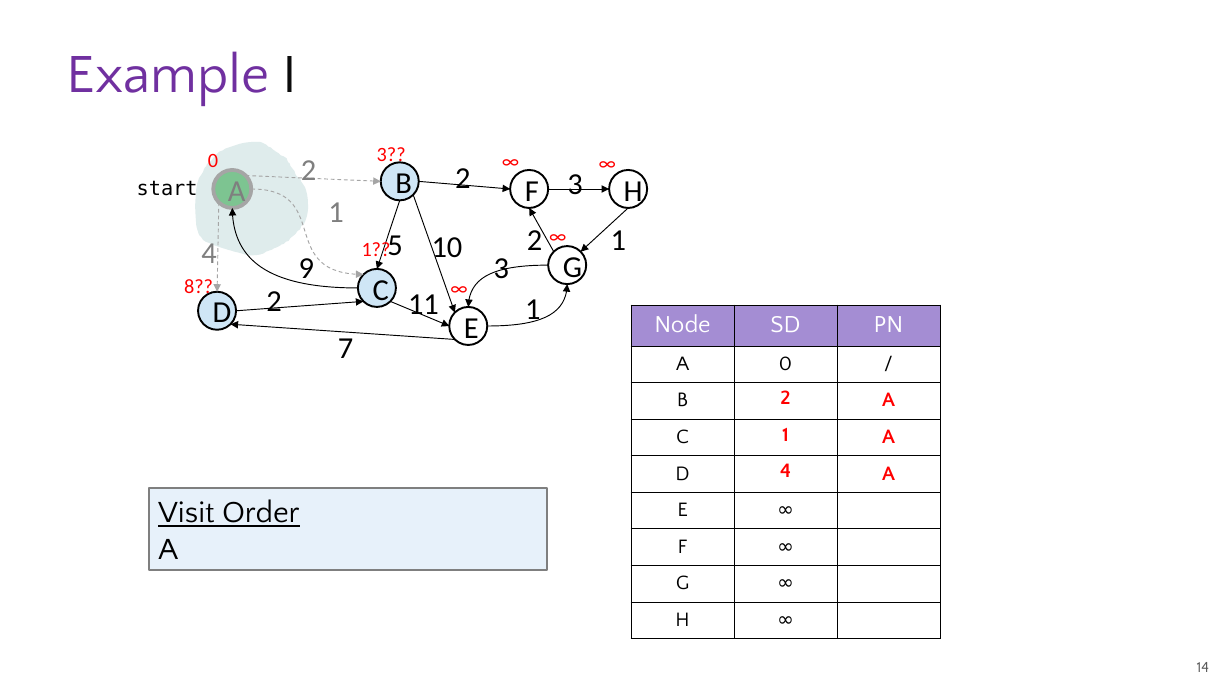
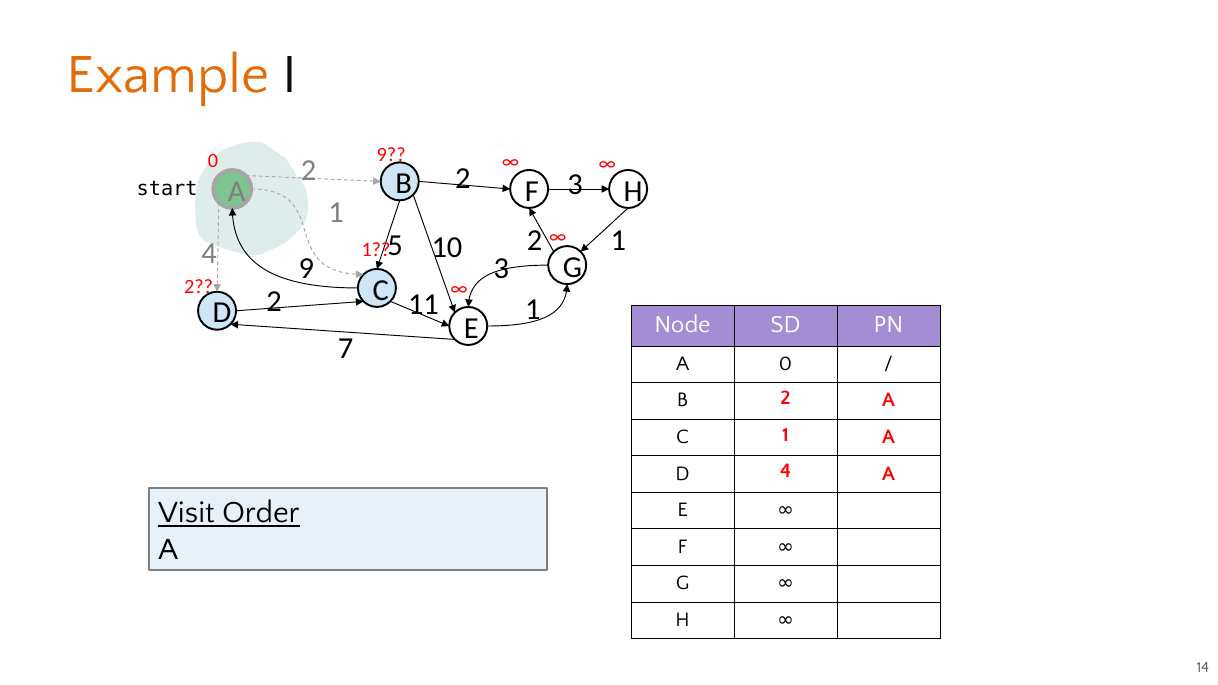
Example colour: purple -> orange
3 at (391, 155): 3 -> 9
8 at (199, 286): 8 -> 2
